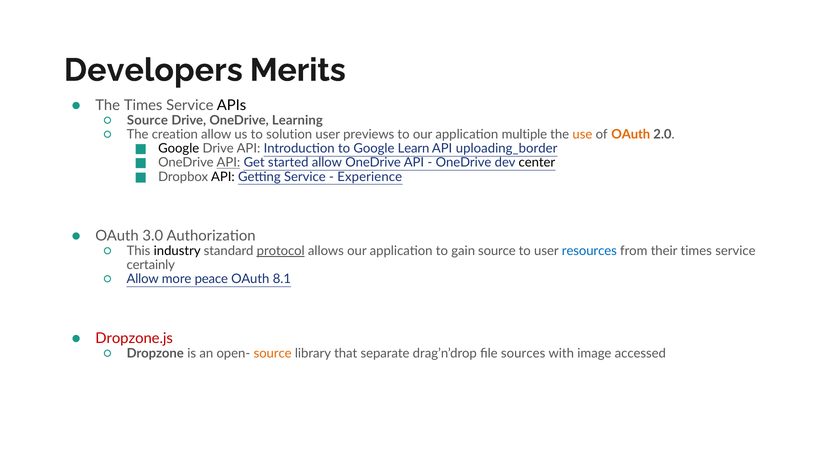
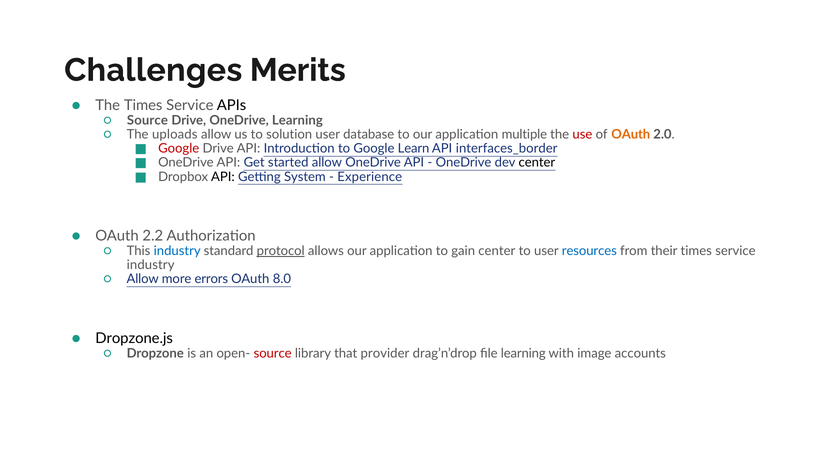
Developers: Developers -> Challenges
creation: creation -> uploads
previews: previews -> database
use colour: orange -> red
Google at (179, 149) colour: black -> red
uploading_border: uploading_border -> interfaces_border
API at (228, 163) underline: present -> none
Getting Service: Service -> System
3.0: 3.0 -> 2.2
industry at (177, 251) colour: black -> blue
gain source: source -> center
certainly at (151, 265): certainly -> industry
peace: peace -> errors
8.1: 8.1 -> 8.0
Dropzone.js colour: red -> black
source at (273, 354) colour: orange -> red
separate: separate -> provider
file sources: sources -> learning
accessed: accessed -> accounts
